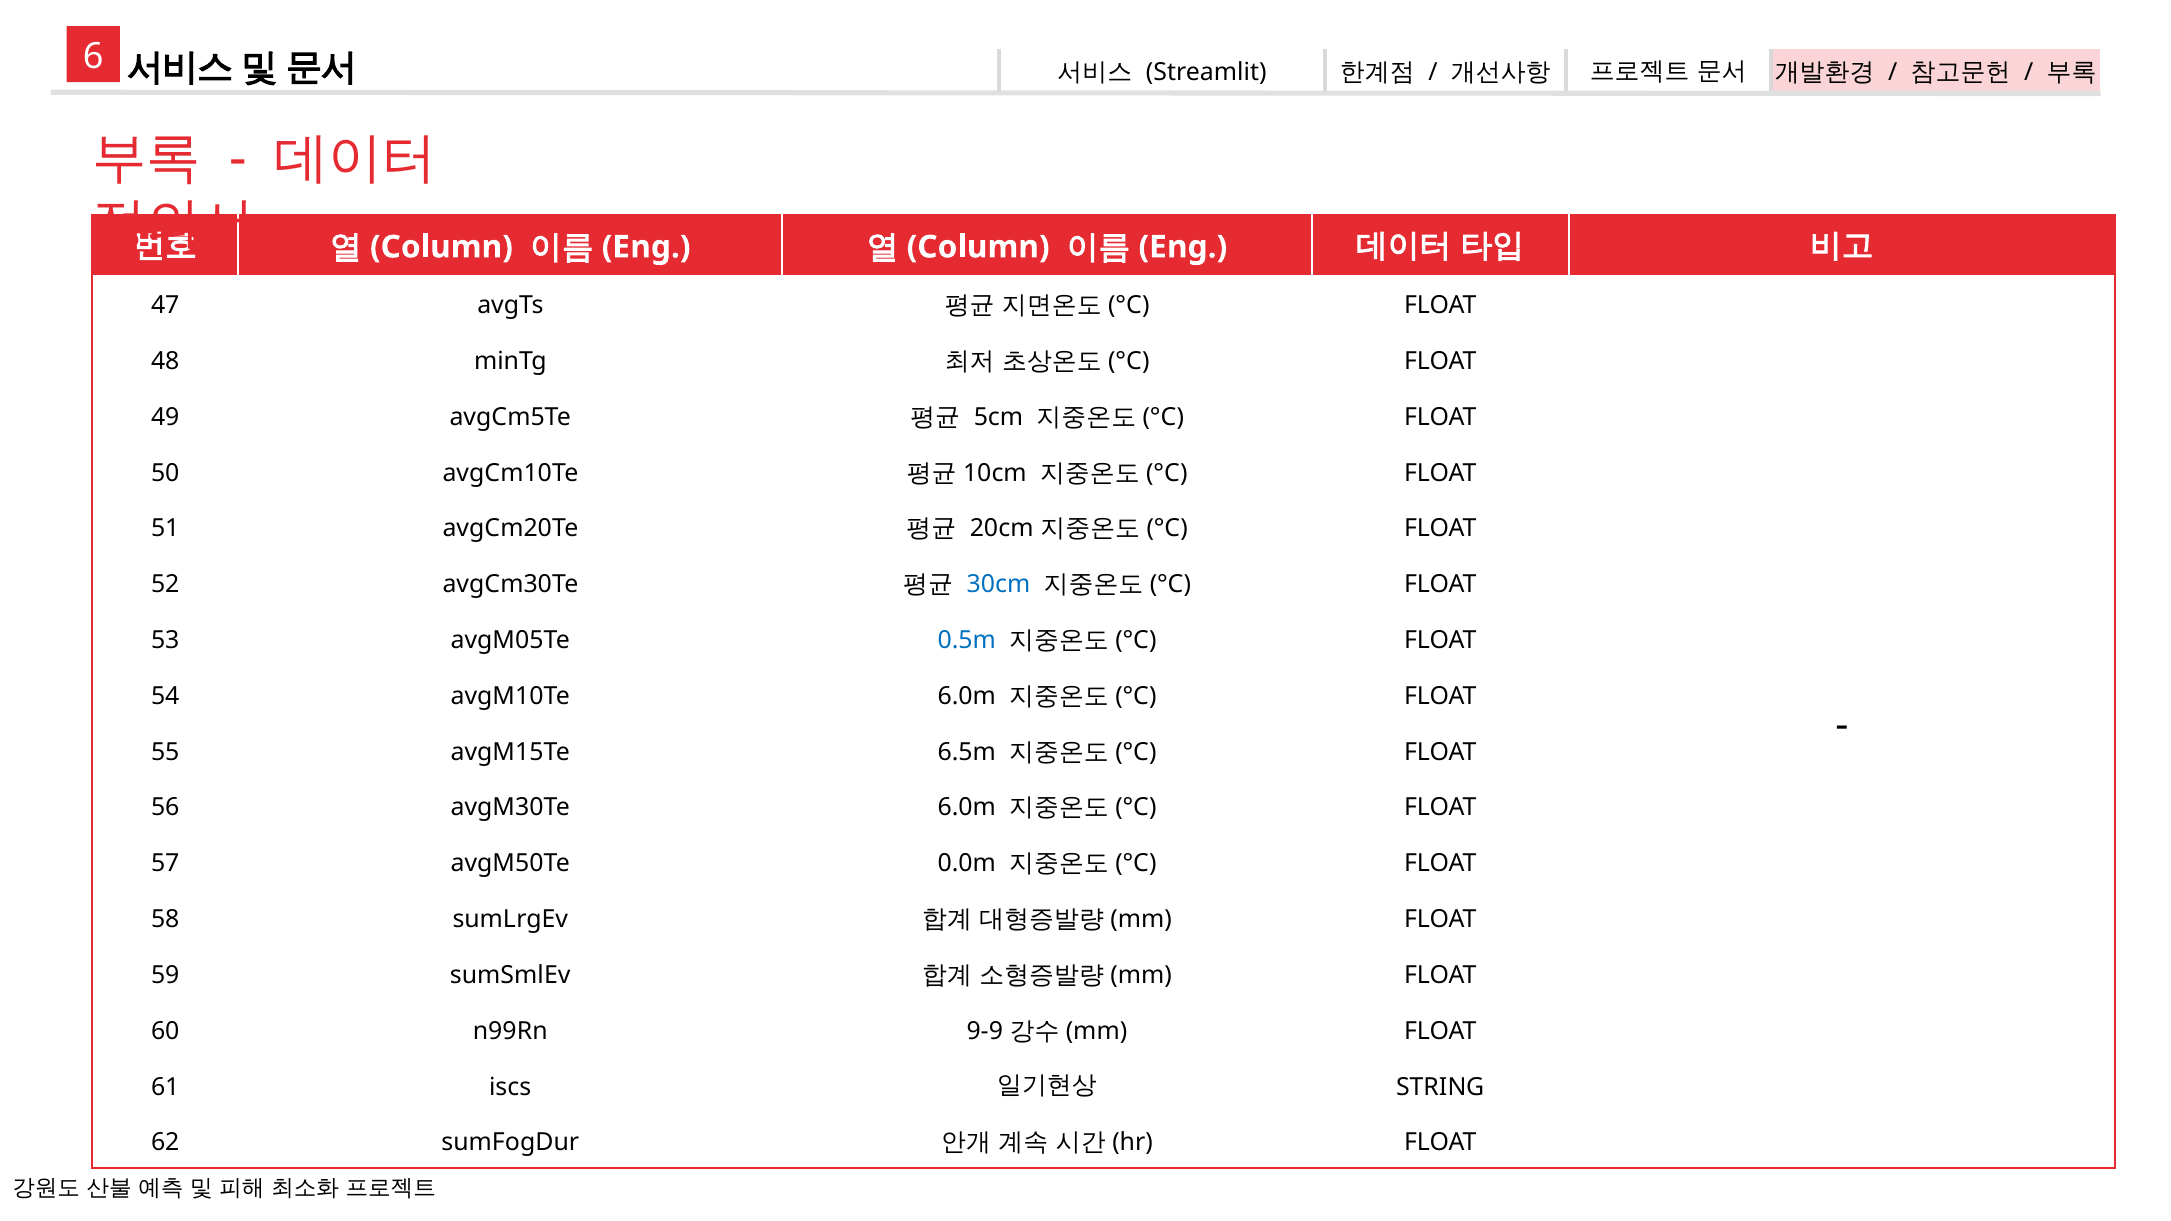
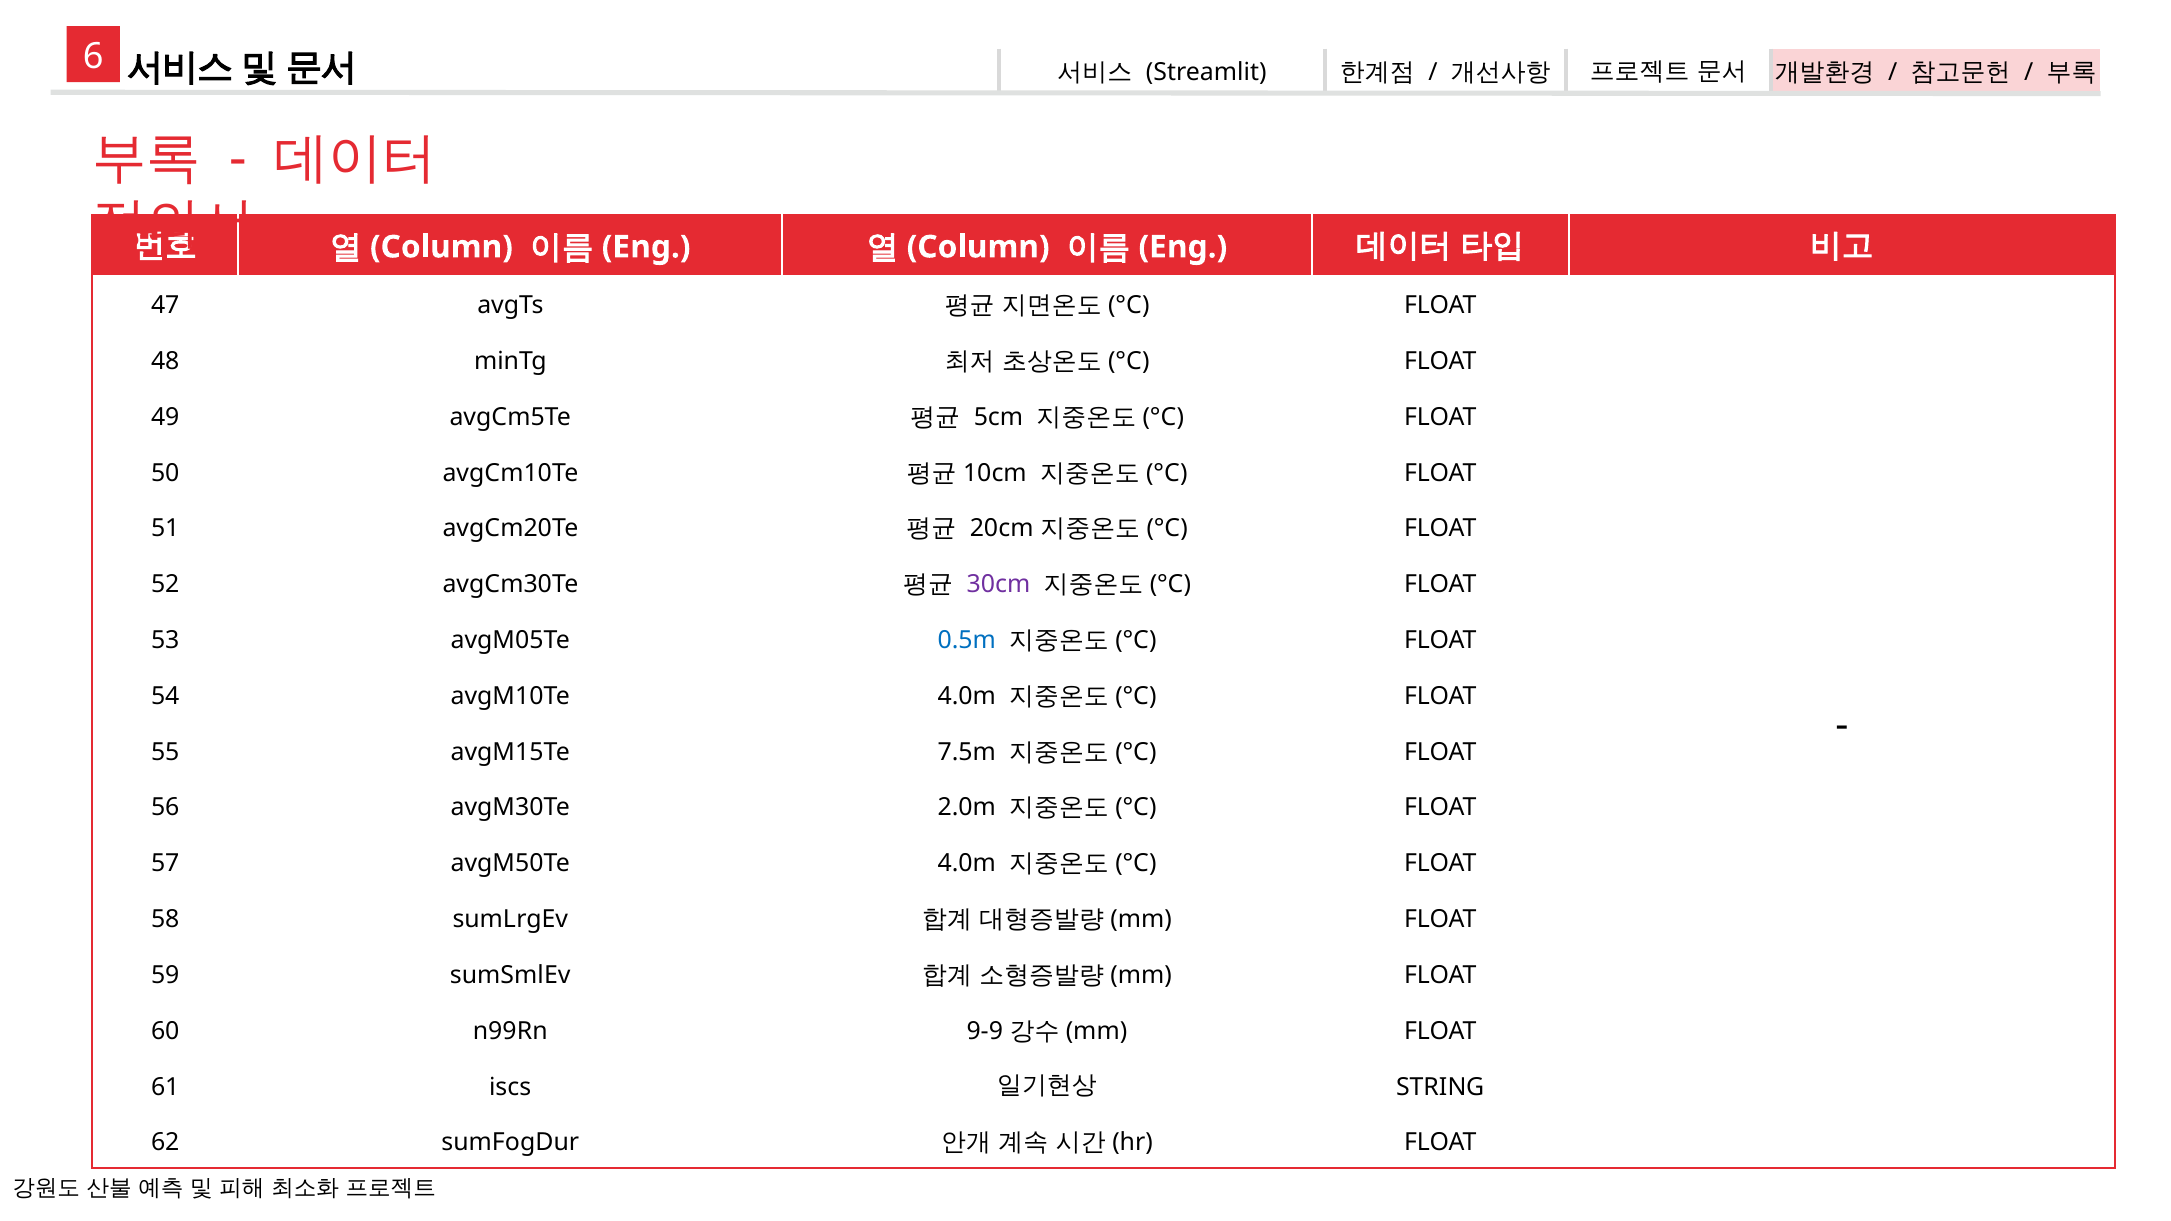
30cm colour: blue -> purple
avgM10Te 6.0m: 6.0m -> 4.0m
6.5m: 6.5m -> 7.5m
avgM30Te 6.0m: 6.0m -> 2.0m
avgM50Te 0.0m: 0.0m -> 4.0m
